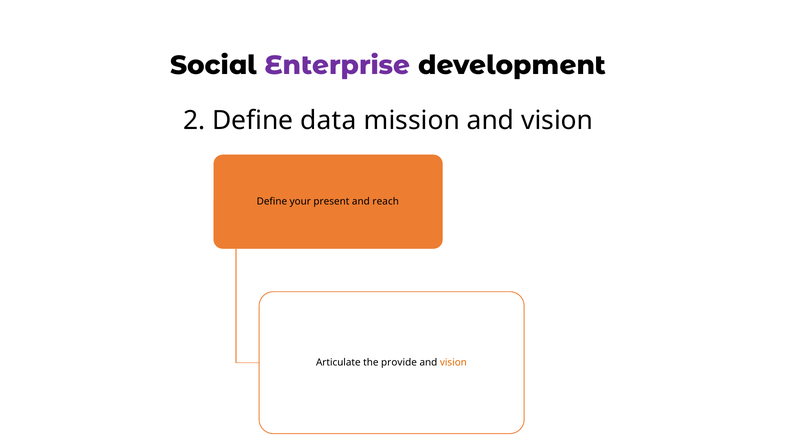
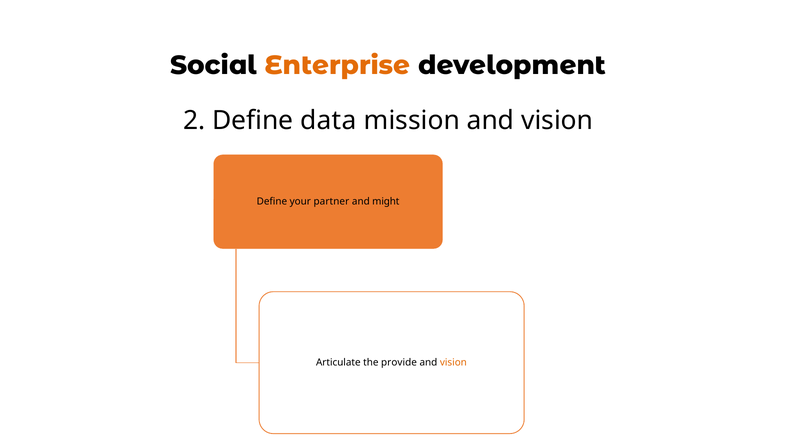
Enterprise colour: purple -> orange
present: present -> partner
reach: reach -> might
